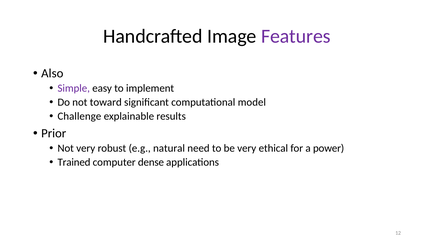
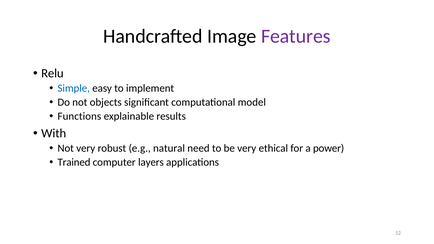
Also: Also -> Relu
Simple colour: purple -> blue
toward: toward -> objects
Challenge: Challenge -> Functions
Prior: Prior -> With
dense: dense -> layers
